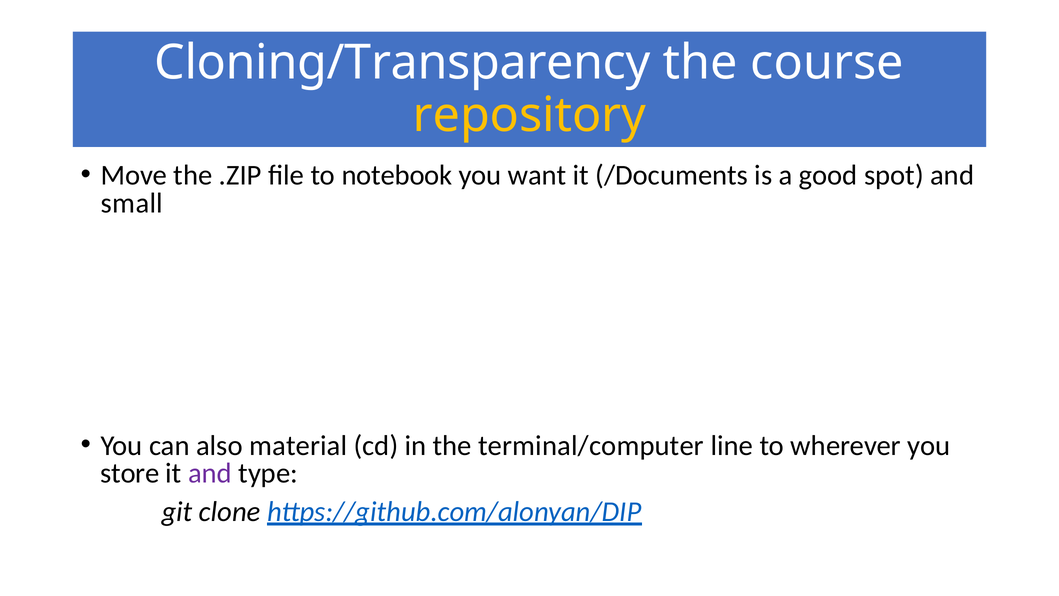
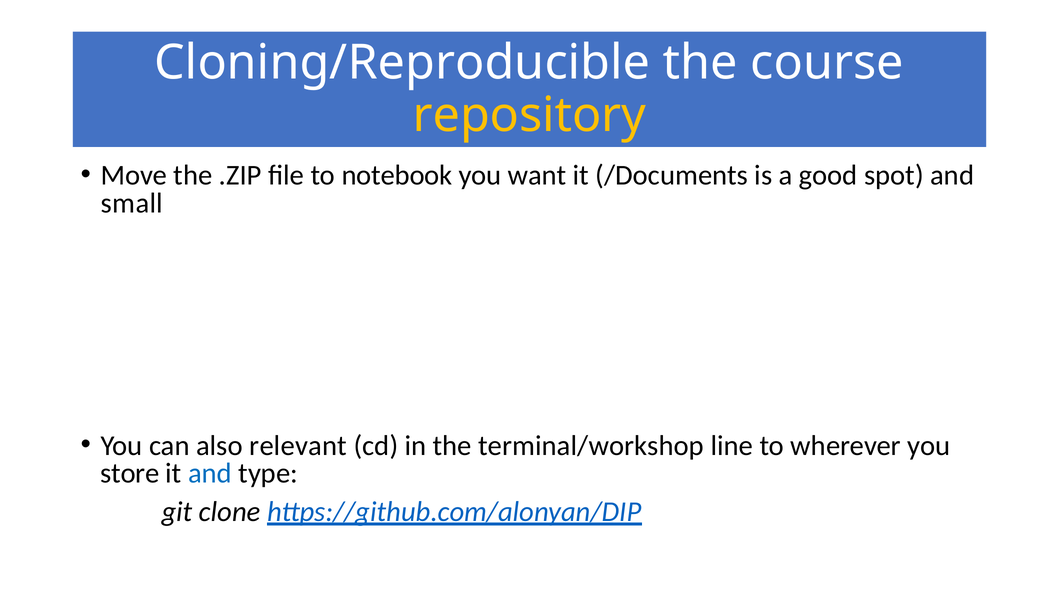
Cloning/Transparency: Cloning/Transparency -> Cloning/Reproducible
material: material -> relevant
terminal/computer: terminal/computer -> terminal/workshop
and at (210, 473) colour: purple -> blue
